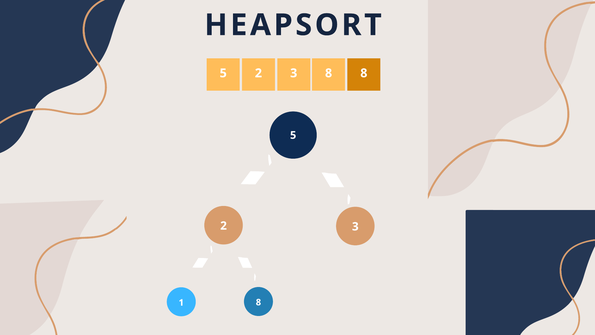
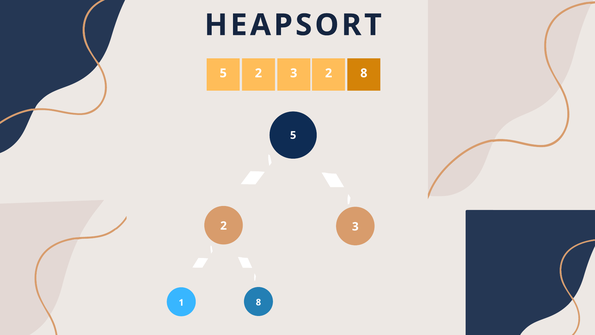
3 8: 8 -> 2
